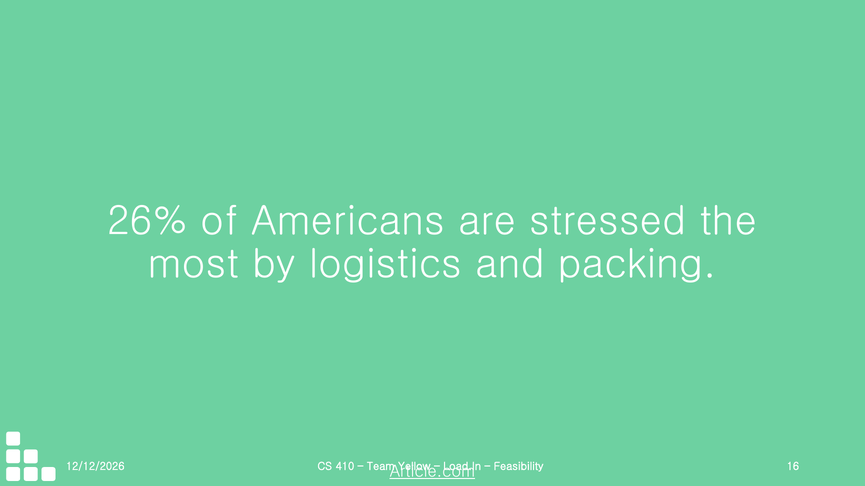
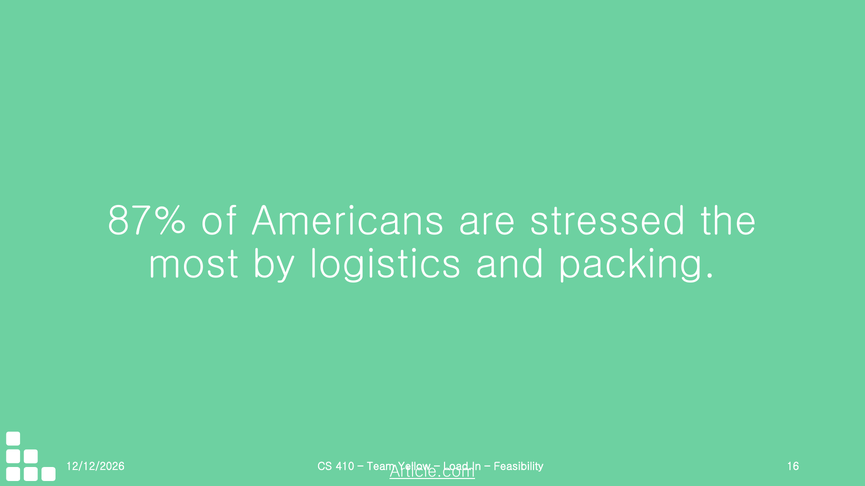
26%: 26% -> 87%
